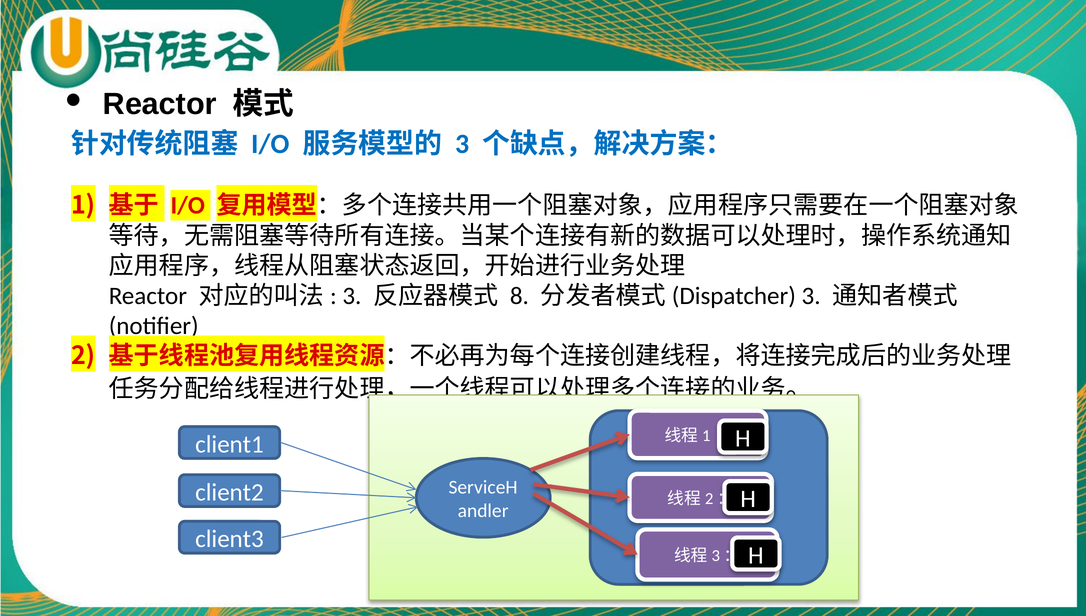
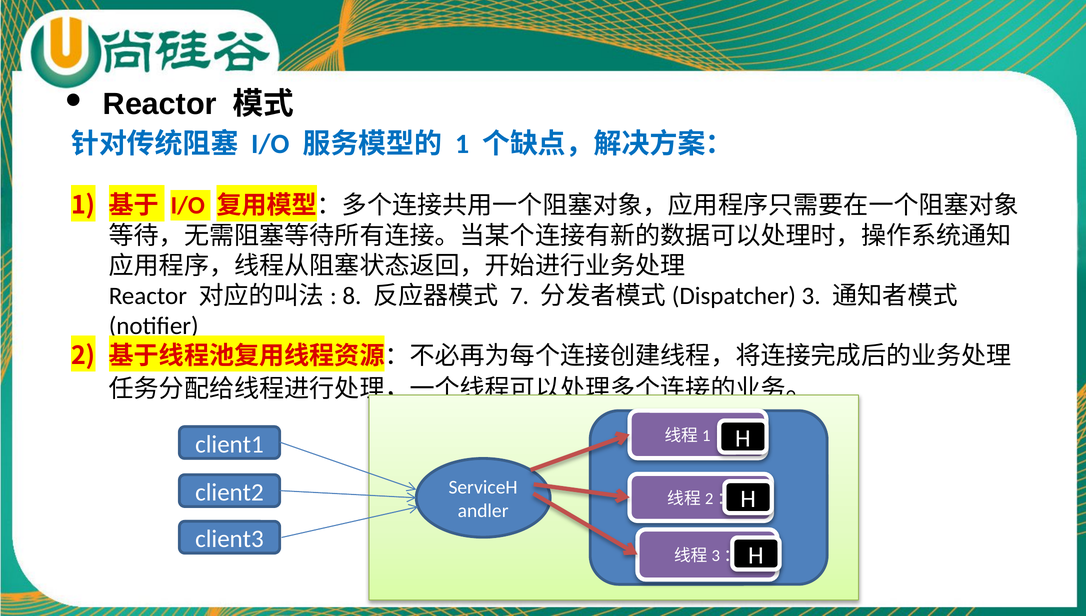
3 at (462, 144): 3 -> 1
3 at (352, 296): 3 -> 8
8: 8 -> 7
